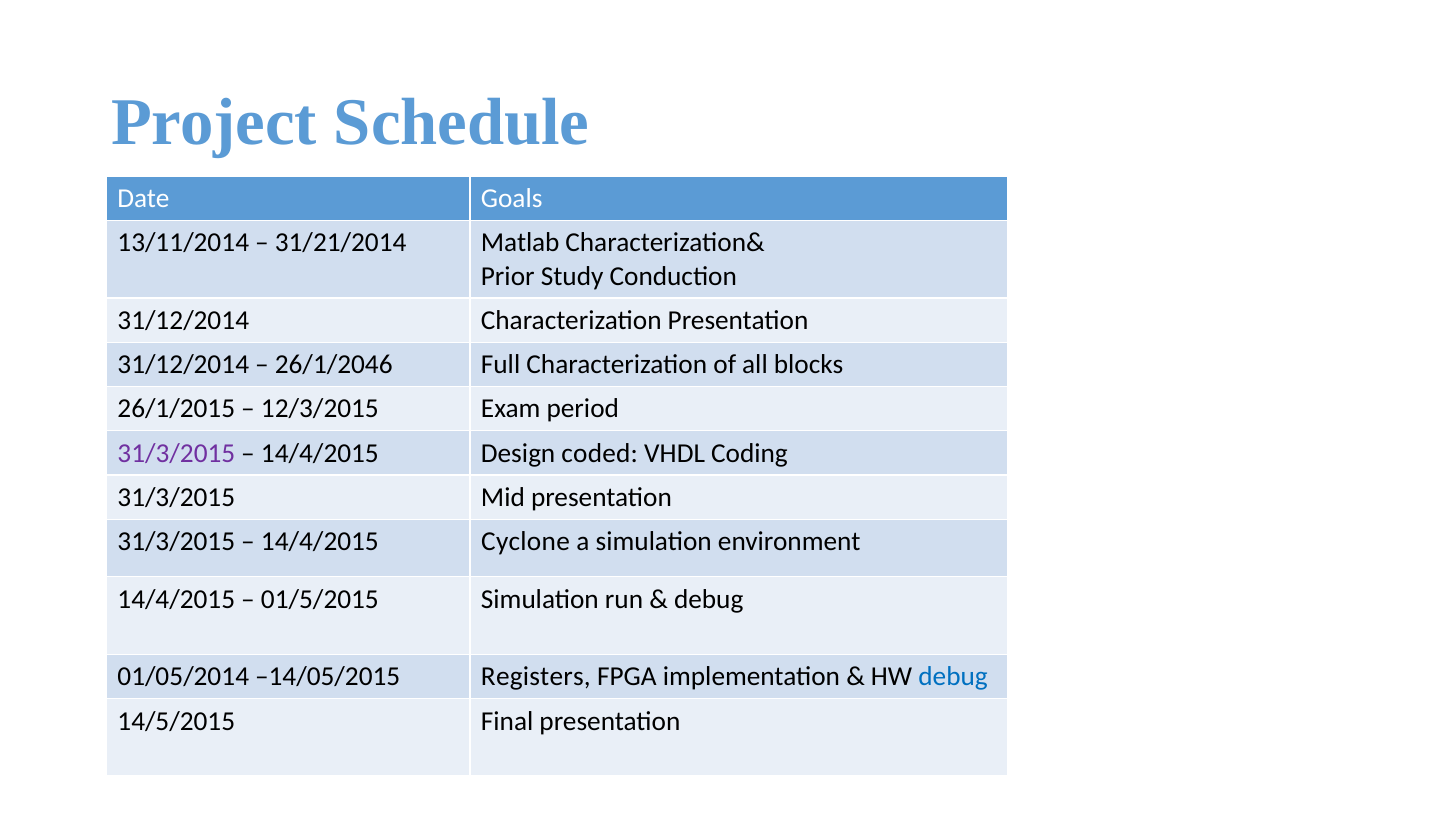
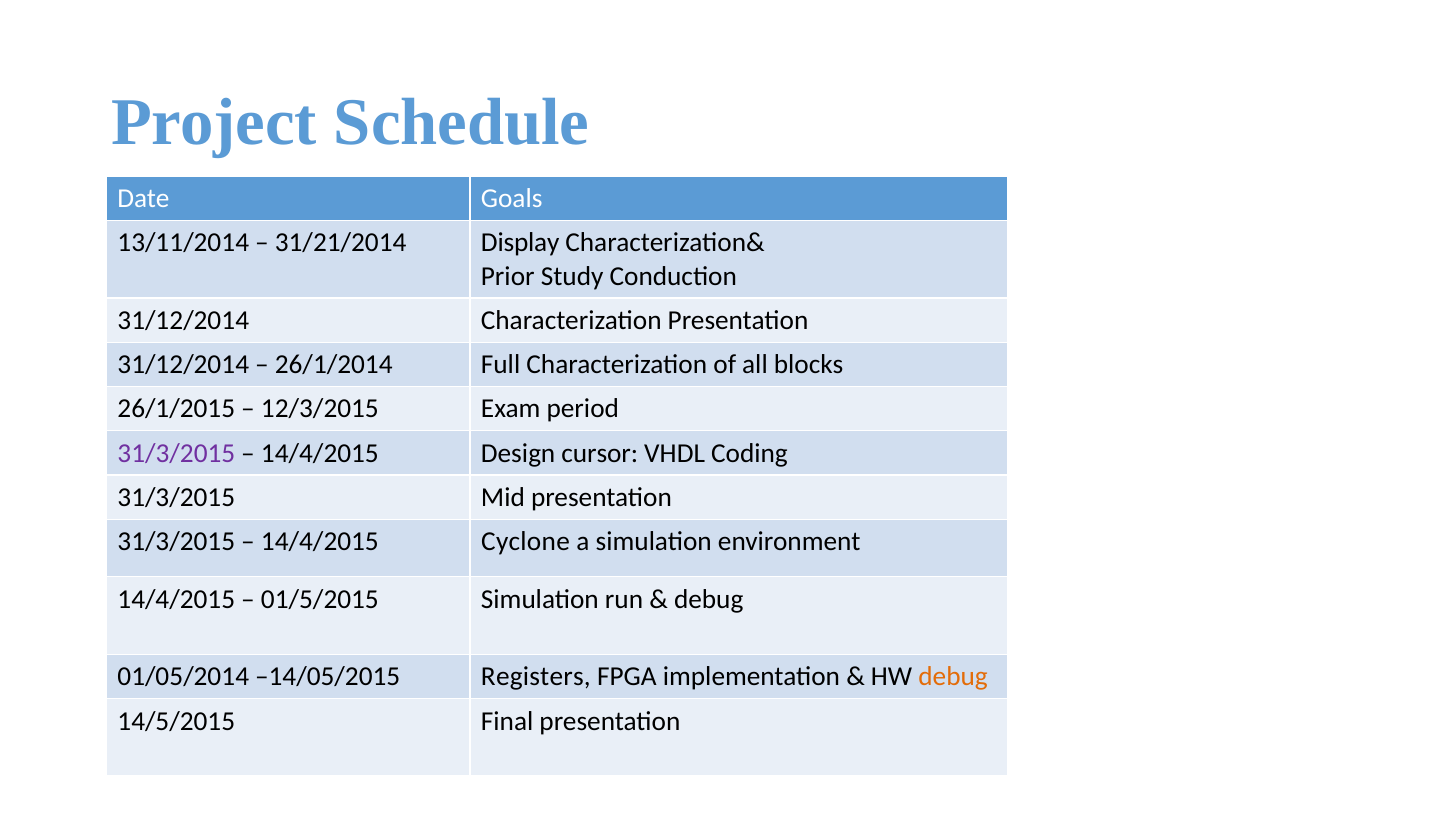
Matlab: Matlab -> Display
26/1/2046: 26/1/2046 -> 26/1/2014
coded: coded -> cursor
debug at (953, 677) colour: blue -> orange
